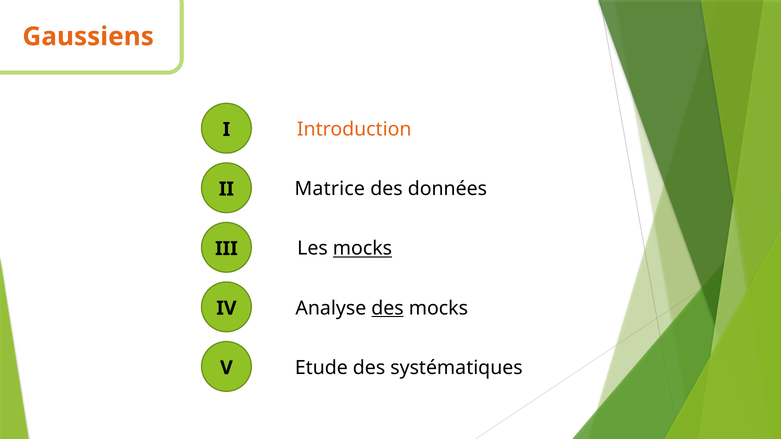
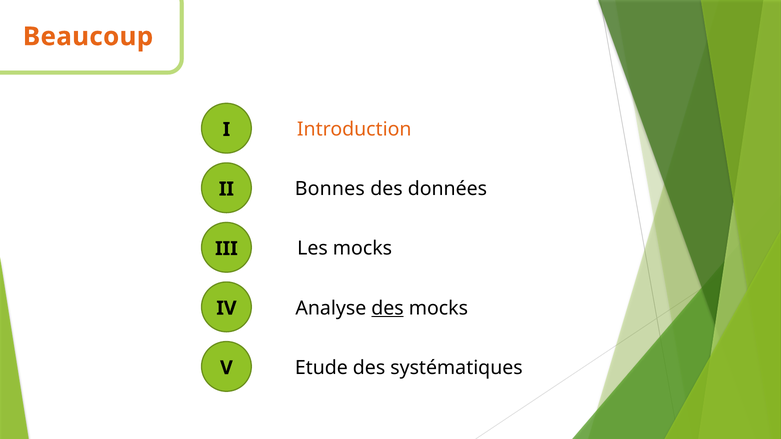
Gaussiens: Gaussiens -> Beaucoup
Matrice: Matrice -> Bonnes
mocks at (362, 249) underline: present -> none
